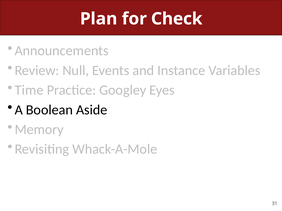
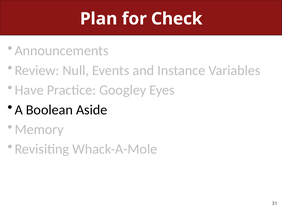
Time: Time -> Have
